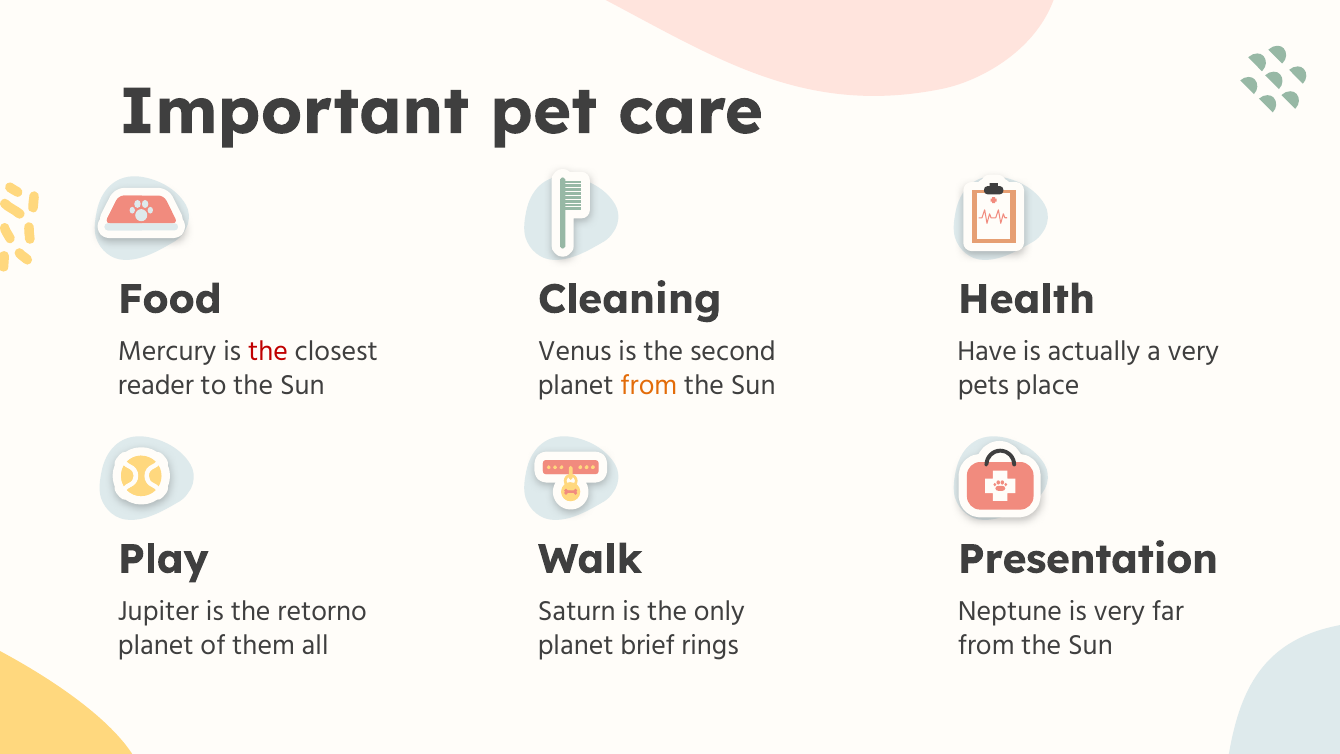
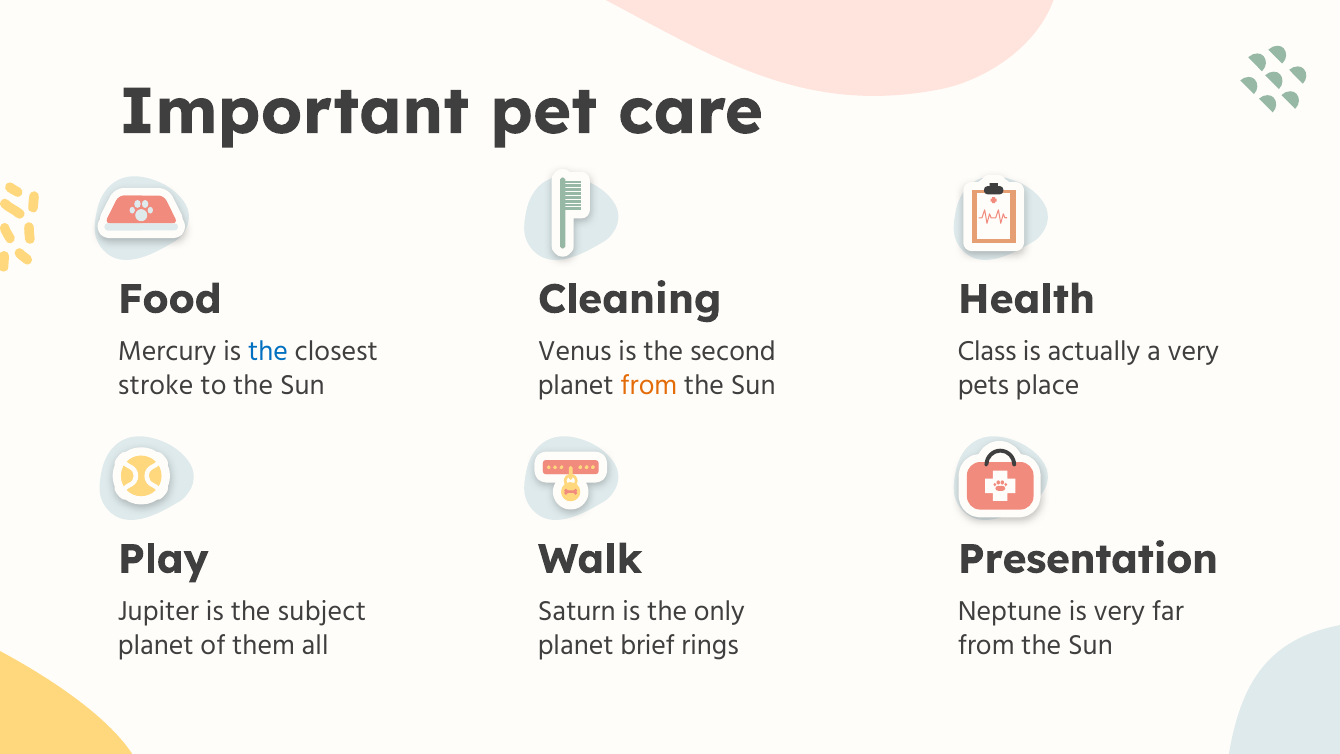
the at (268, 352) colour: red -> blue
Have: Have -> Class
reader: reader -> stroke
retorno: retorno -> subject
